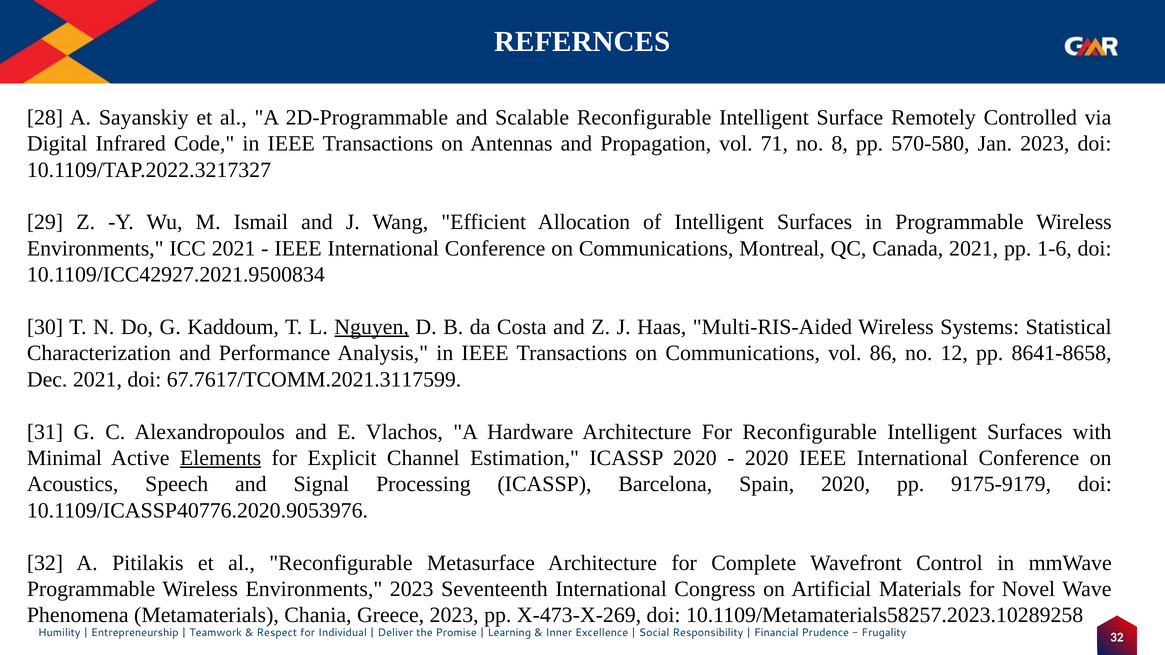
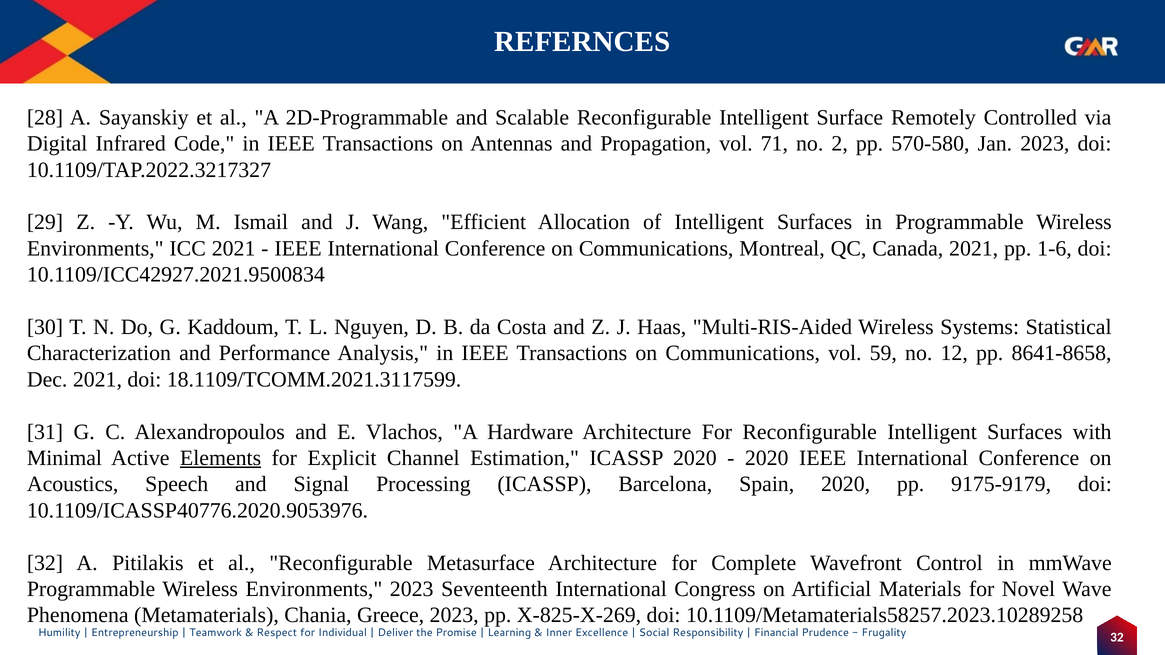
8: 8 -> 2
Nguyen underline: present -> none
86: 86 -> 59
67.7617/TCOMM.2021.3117599: 67.7617/TCOMM.2021.3117599 -> 18.1109/TCOMM.2021.3117599
X-473-X-269: X-473-X-269 -> X-825-X-269
